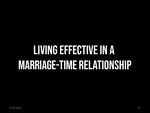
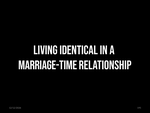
EFFECTIVE: EFFECTIVE -> IDENTICAL
